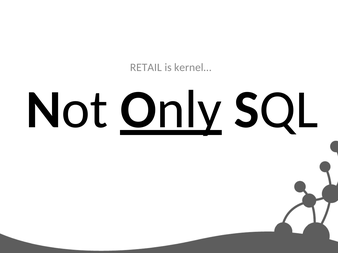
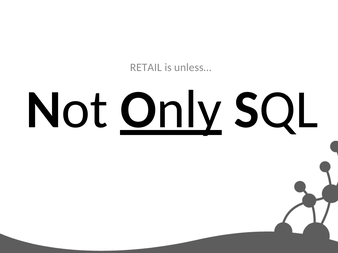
kernel…: kernel… -> unless…
